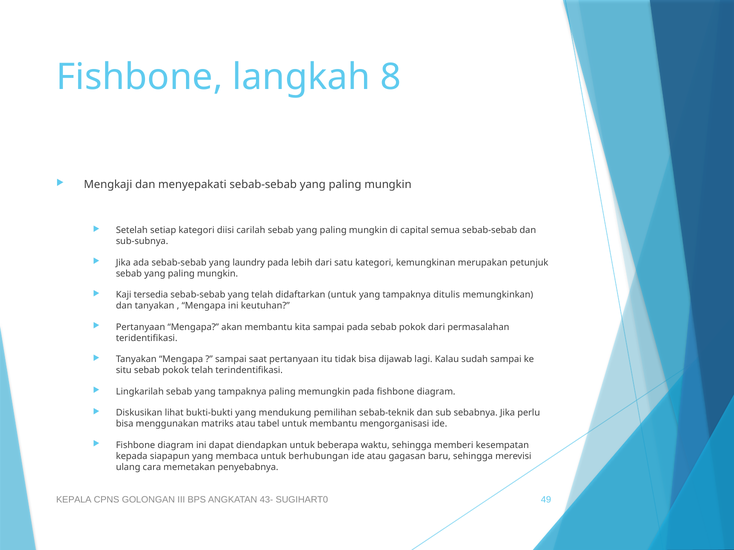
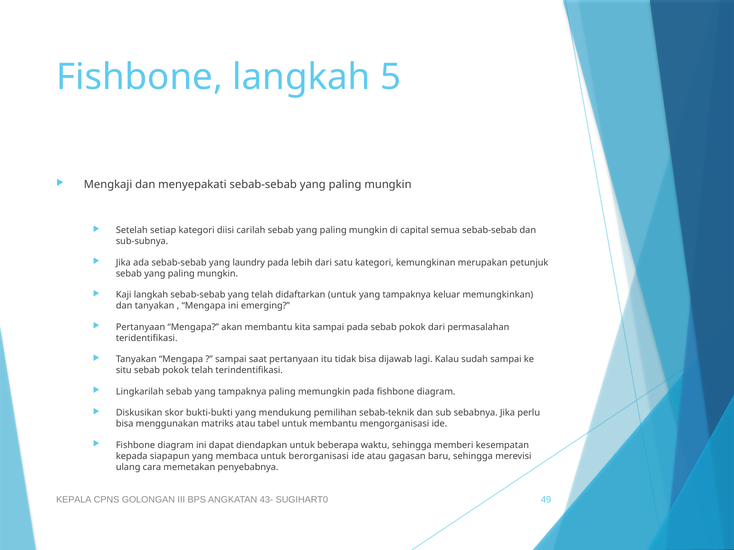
8: 8 -> 5
Kaji tersedia: tersedia -> langkah
ditulis: ditulis -> keluar
keutuhan: keutuhan -> emerging
lihat: lihat -> skor
berhubungan: berhubungan -> berorganisasi
